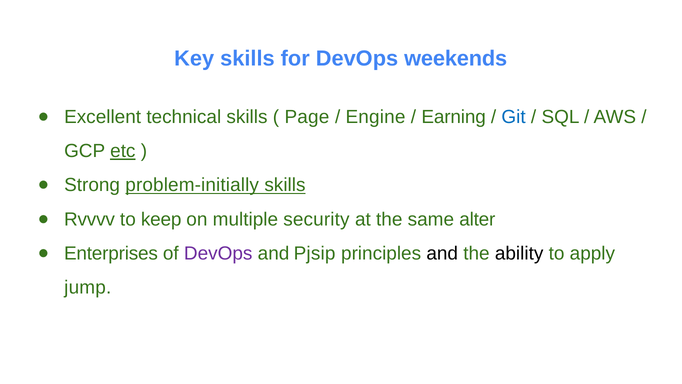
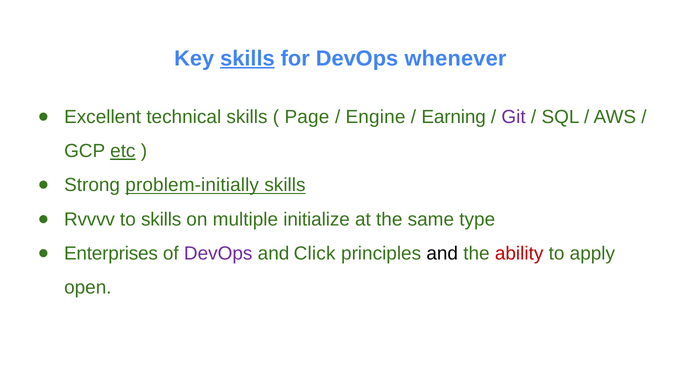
skills at (247, 58) underline: none -> present
weekends: weekends -> whenever
Git colour: blue -> purple
to keep: keep -> skills
security: security -> initialize
alter: alter -> type
Pjsip: Pjsip -> Click
ability colour: black -> red
jump: jump -> open
